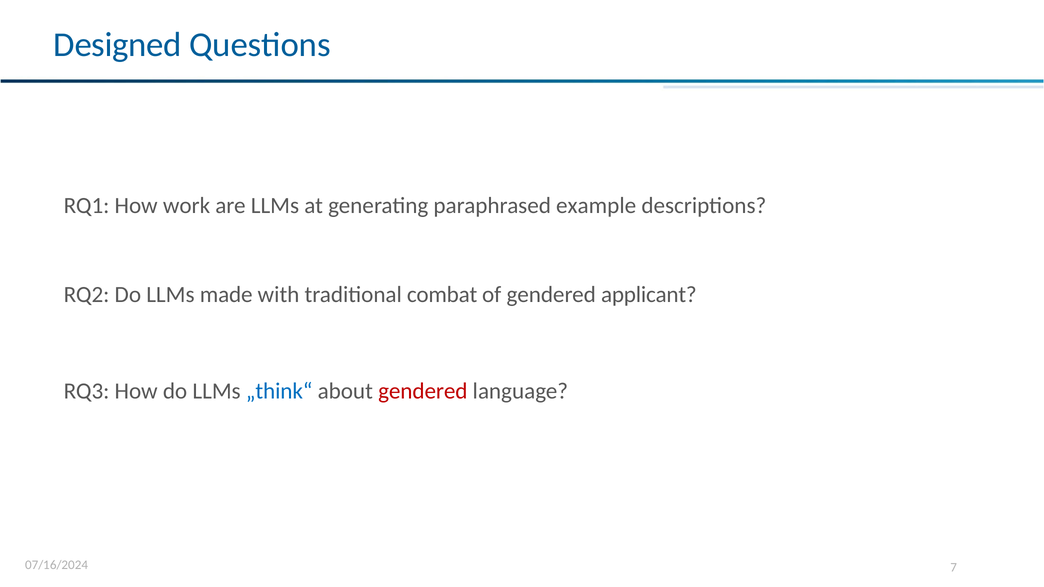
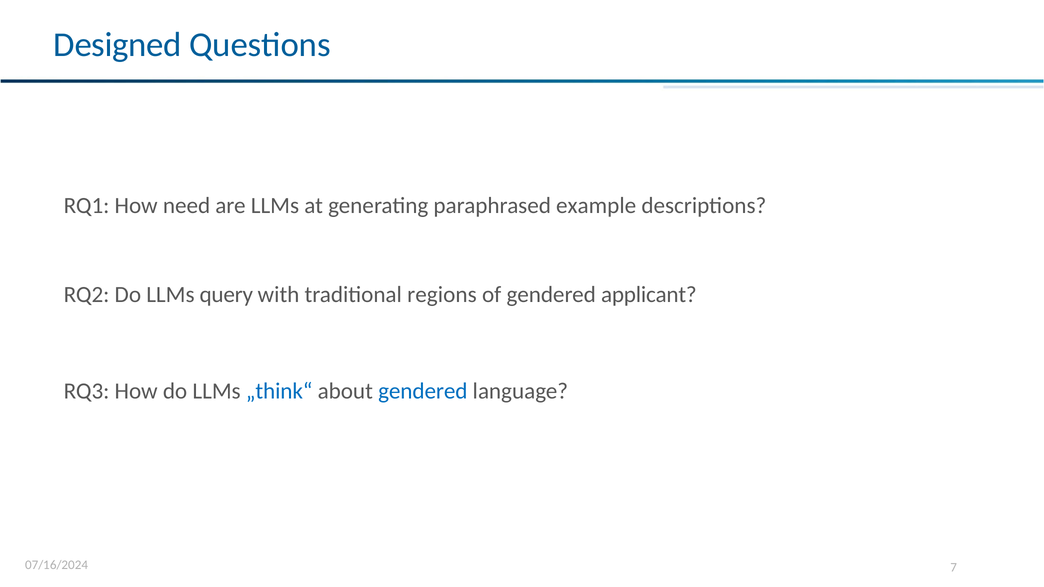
work: work -> need
made: made -> query
combat: combat -> regions
gendered at (423, 391) colour: red -> blue
